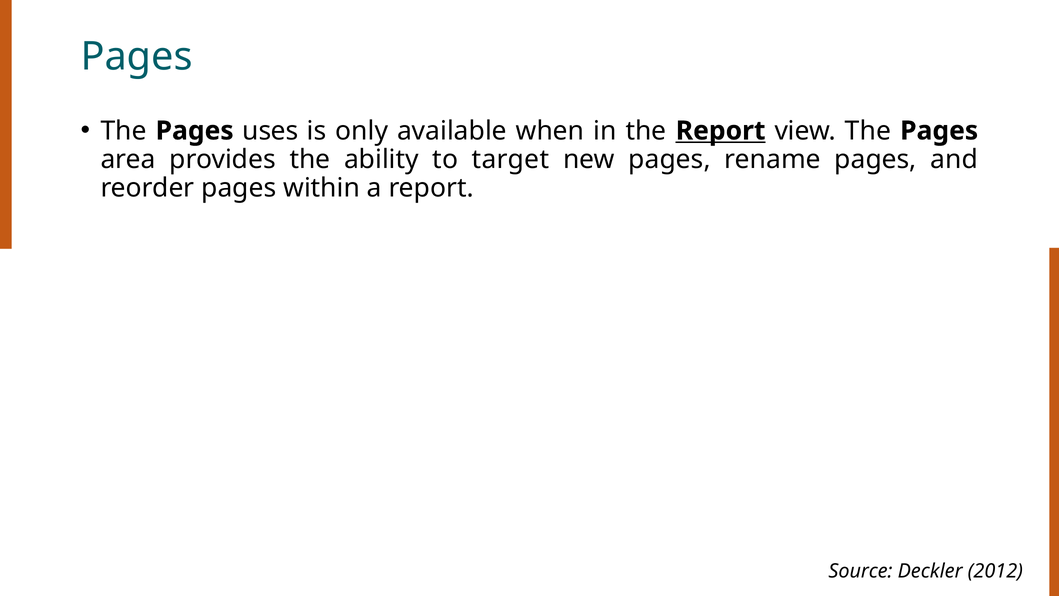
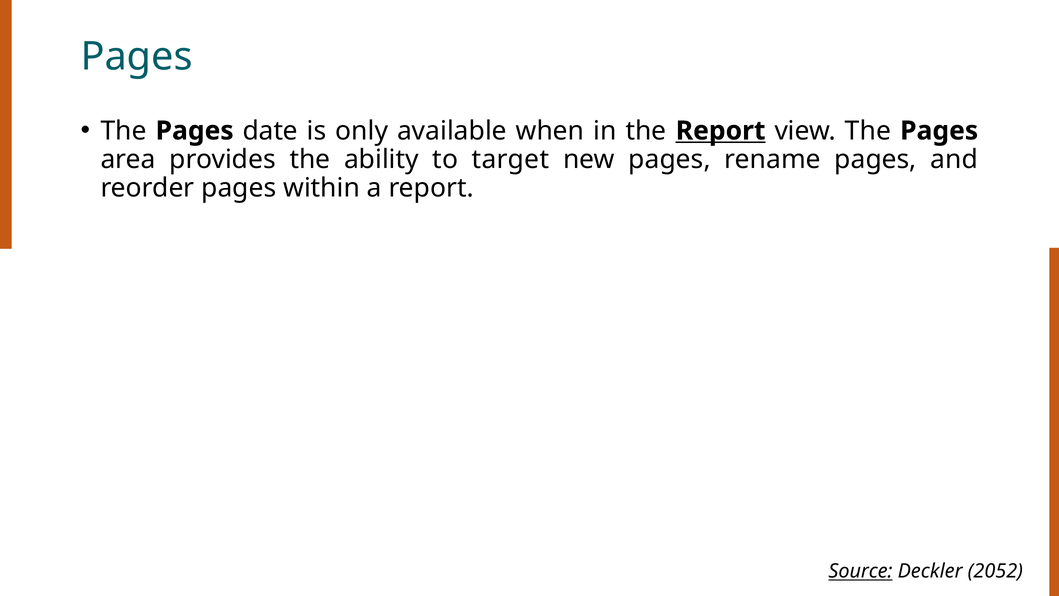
uses: uses -> date
Source underline: none -> present
2012: 2012 -> 2052
